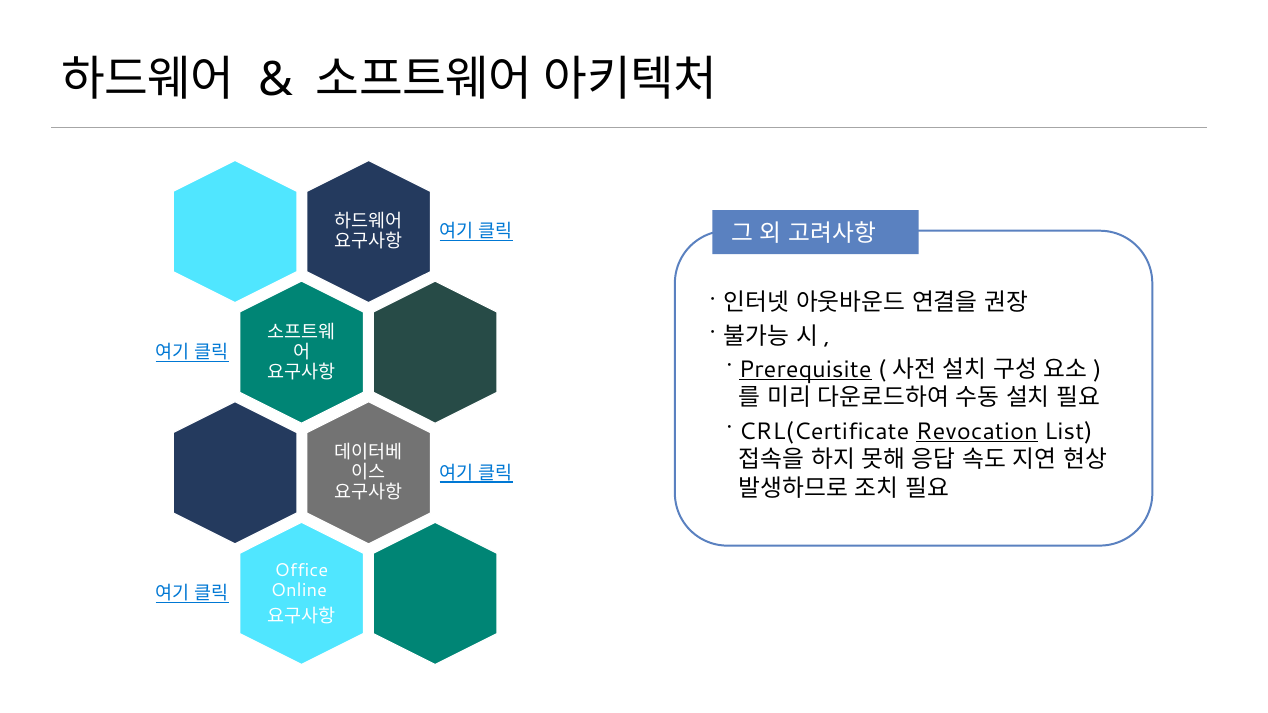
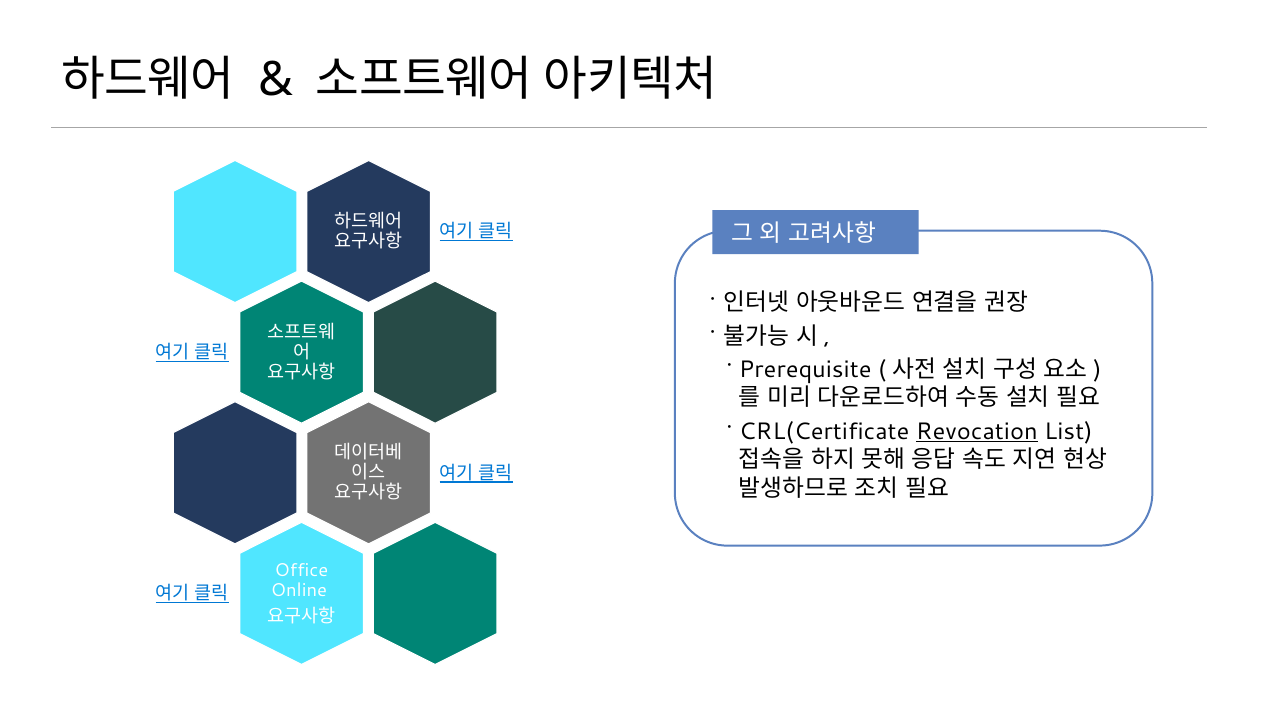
Prerequisite underline: present -> none
